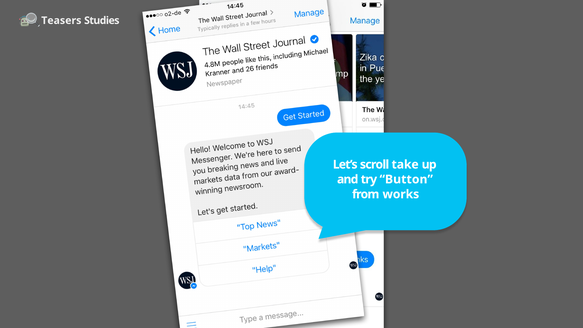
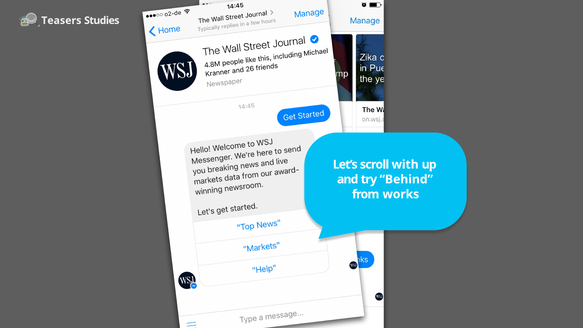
take: take -> with
Button: Button -> Behind
